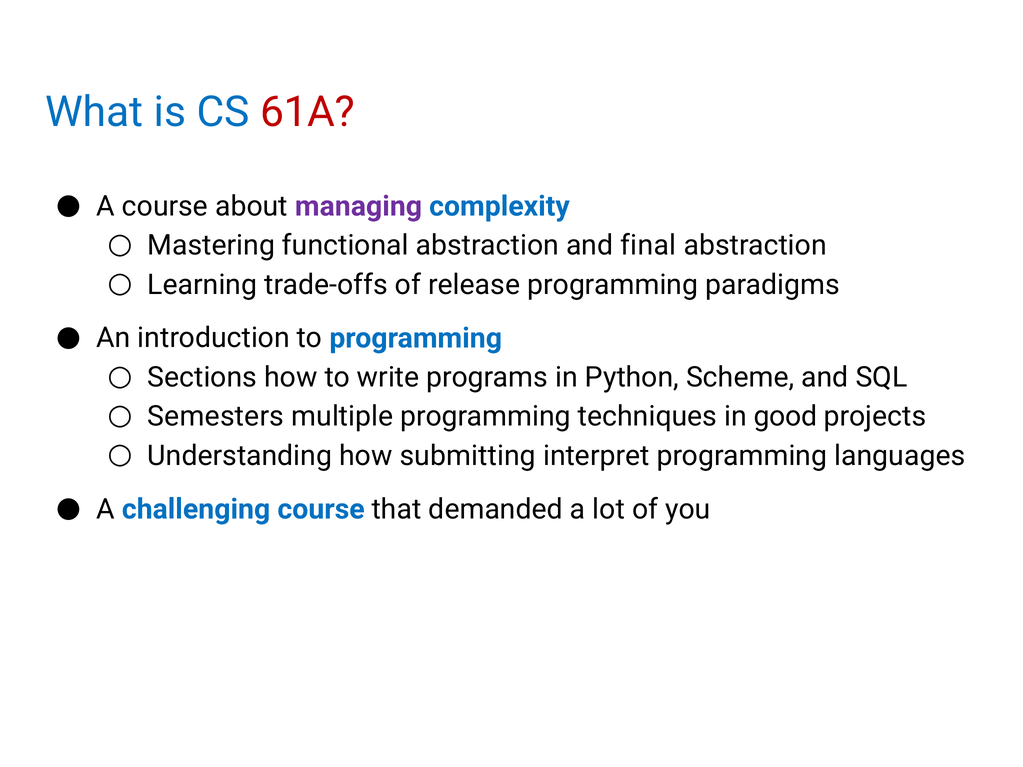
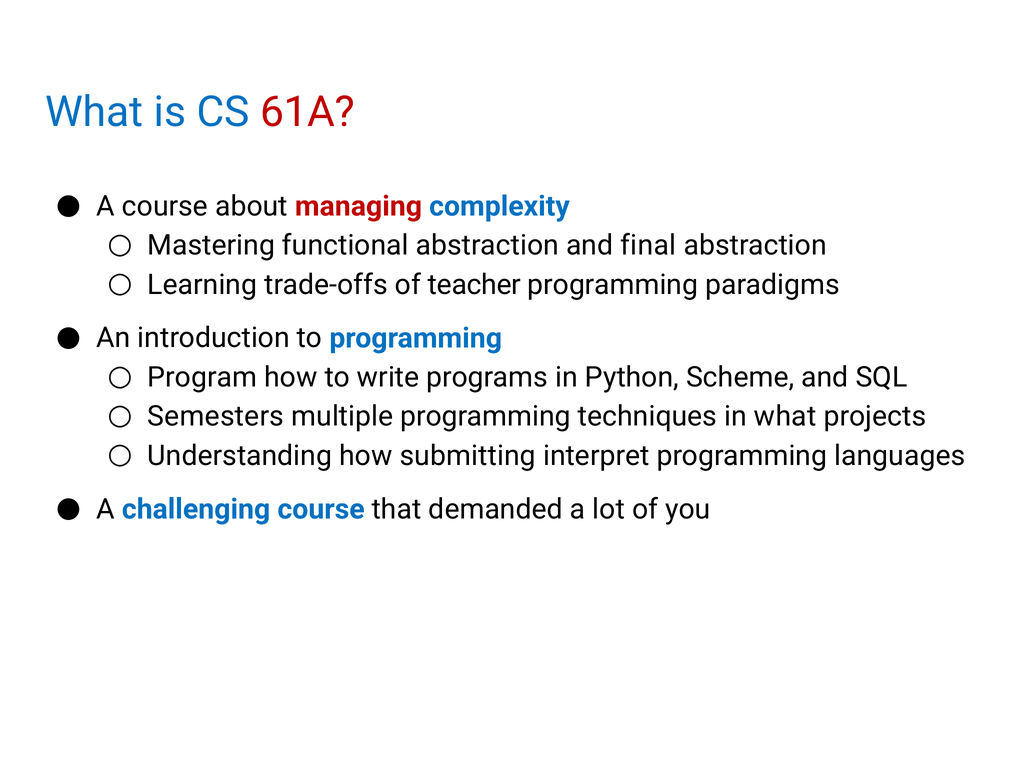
managing colour: purple -> red
release: release -> teacher
Sections: Sections -> Program
in good: good -> what
